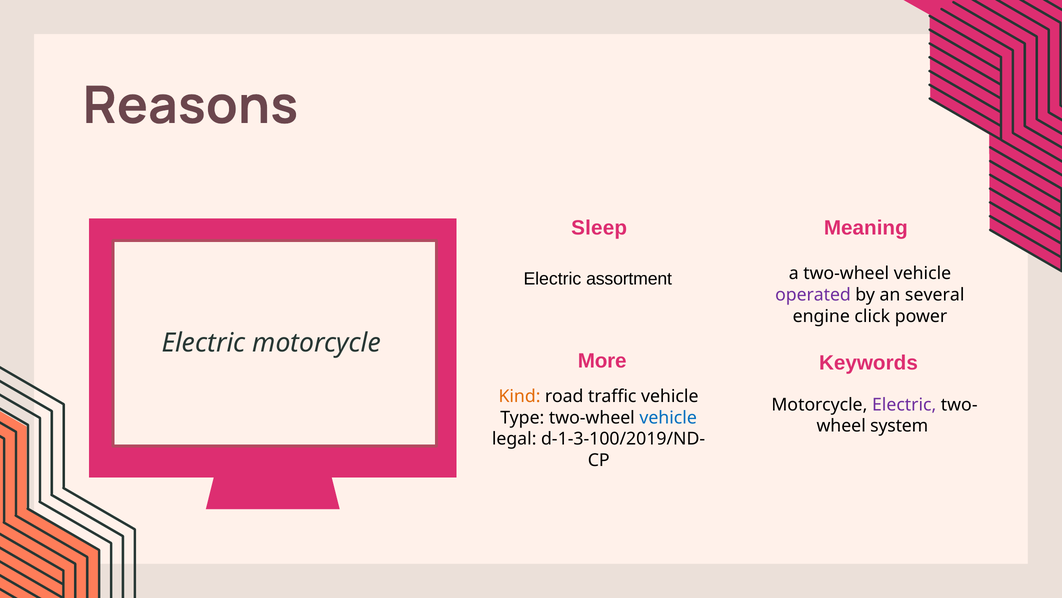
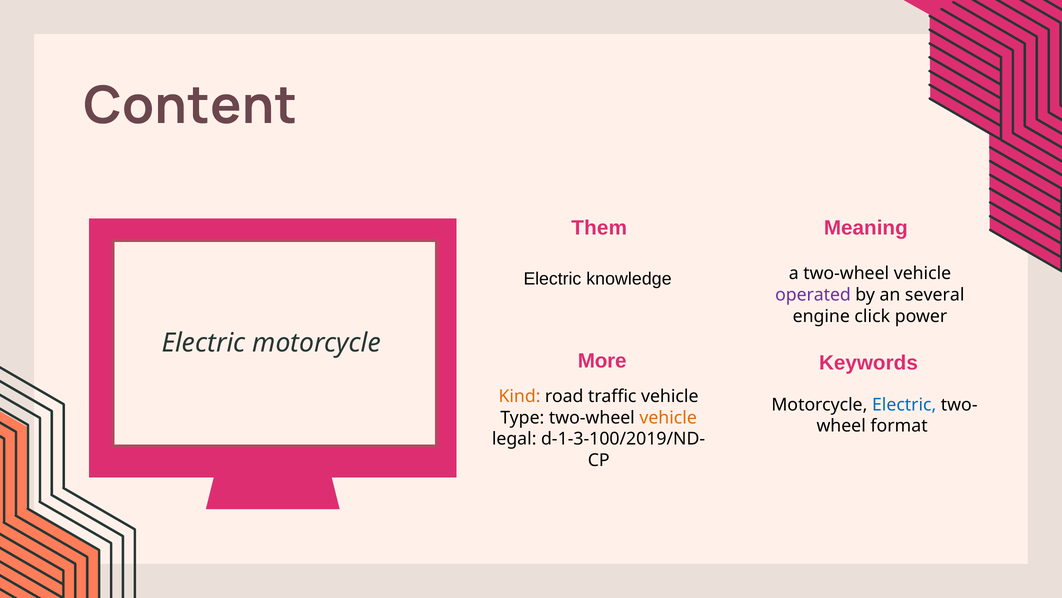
Reasons: Reasons -> Content
Sleep: Sleep -> Them
assortment: assortment -> knowledge
Electric at (904, 404) colour: purple -> blue
vehicle at (668, 417) colour: blue -> orange
system: system -> format
